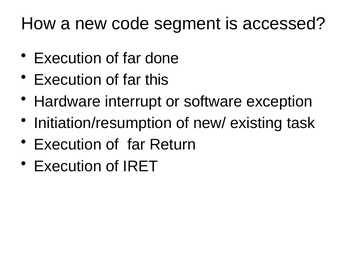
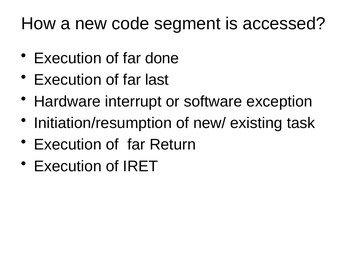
this: this -> last
